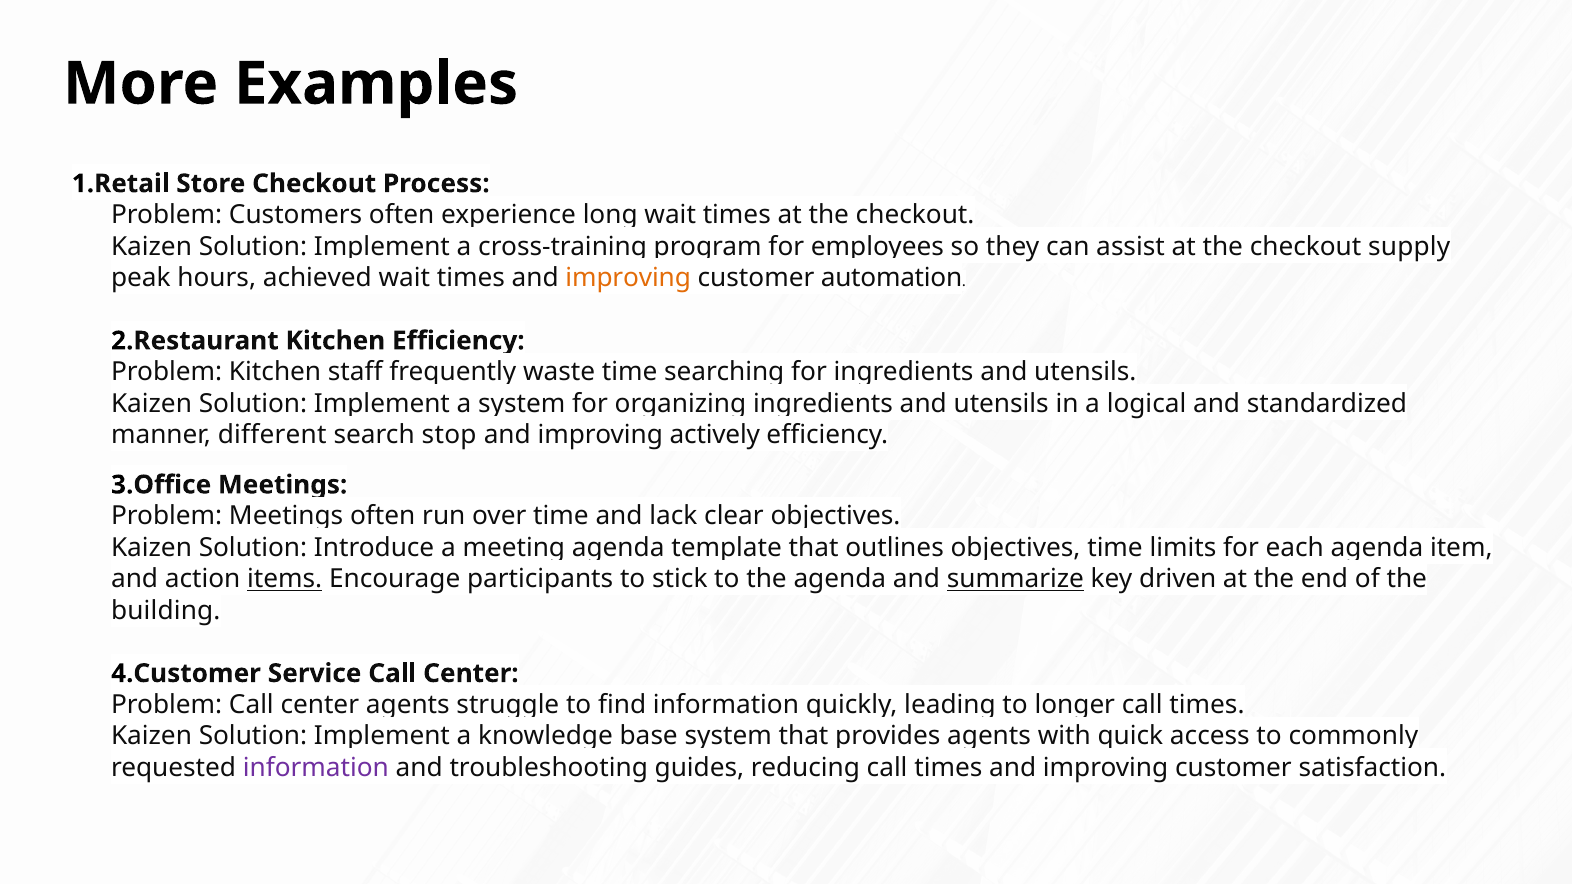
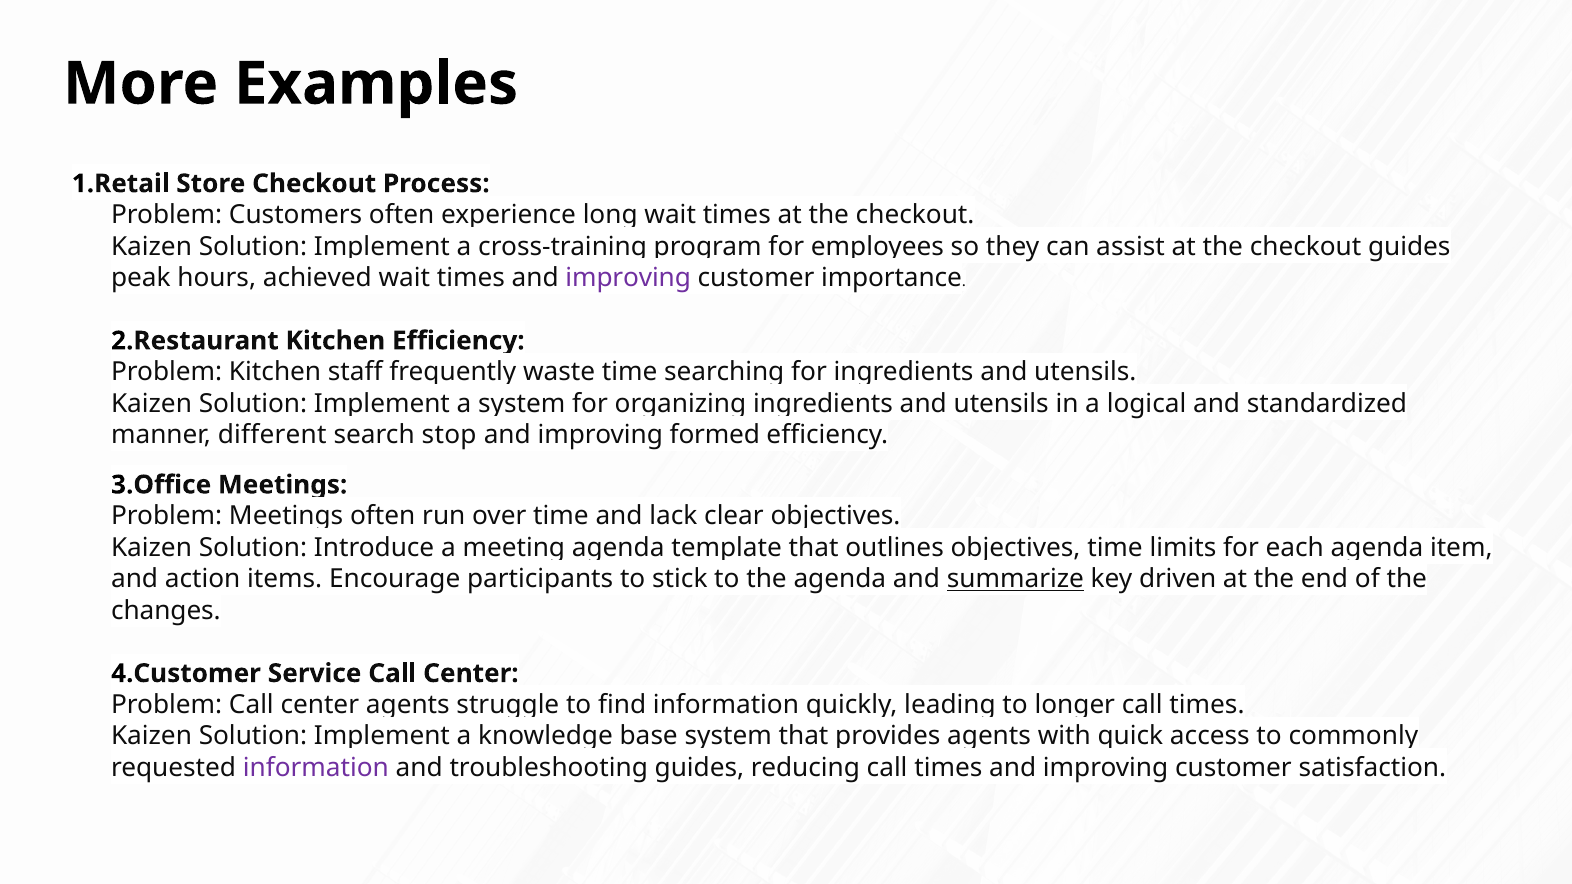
checkout supply: supply -> guides
improving at (628, 278) colour: orange -> purple
automation: automation -> importance
actively: actively -> formed
items underline: present -> none
building: building -> changes
